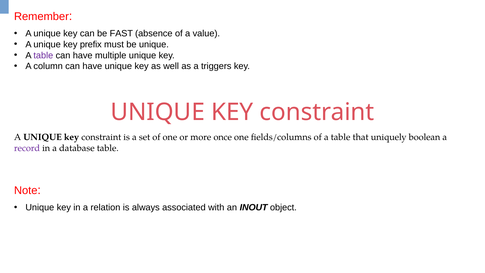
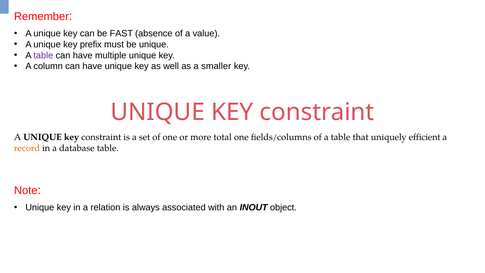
triggers: triggers -> smaller
once: once -> total
boolean: boolean -> efficient
record colour: purple -> orange
